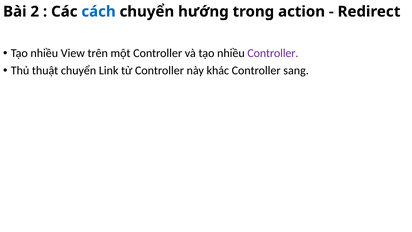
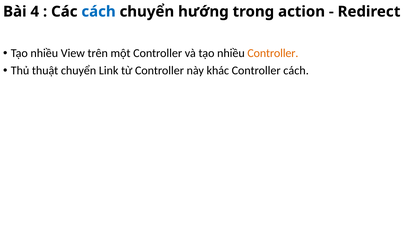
2: 2 -> 4
Controller at (273, 53) colour: purple -> orange
Controller sang: sang -> cách
